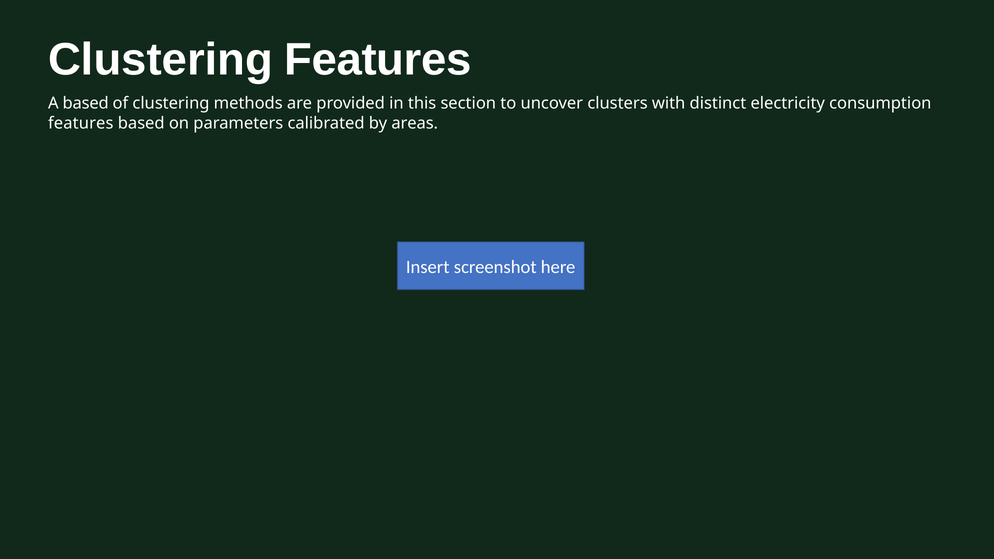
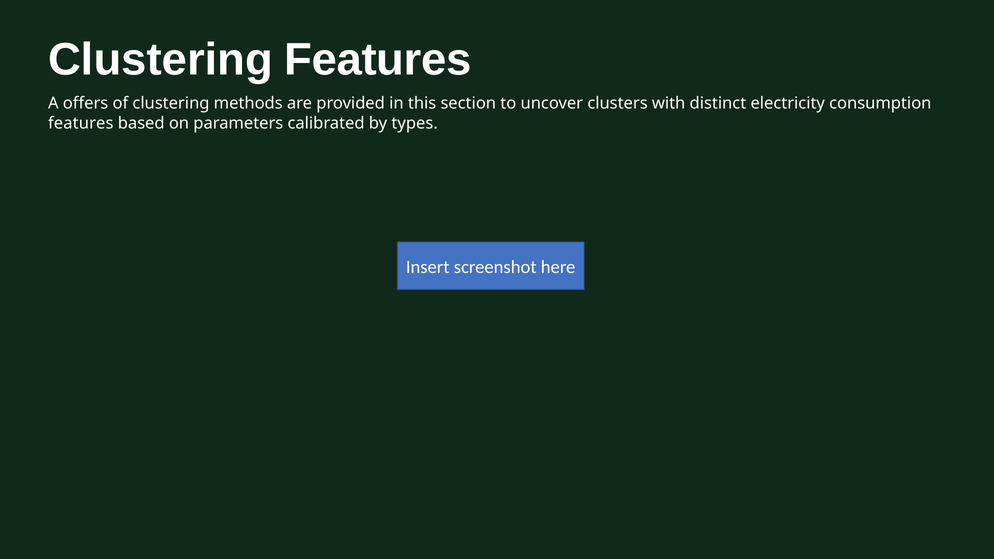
A based: based -> offers
areas: areas -> types
